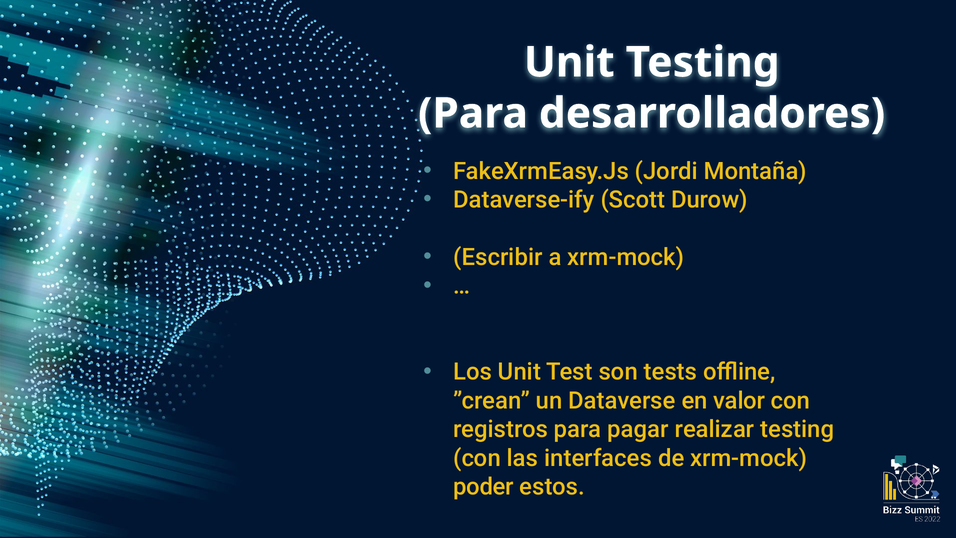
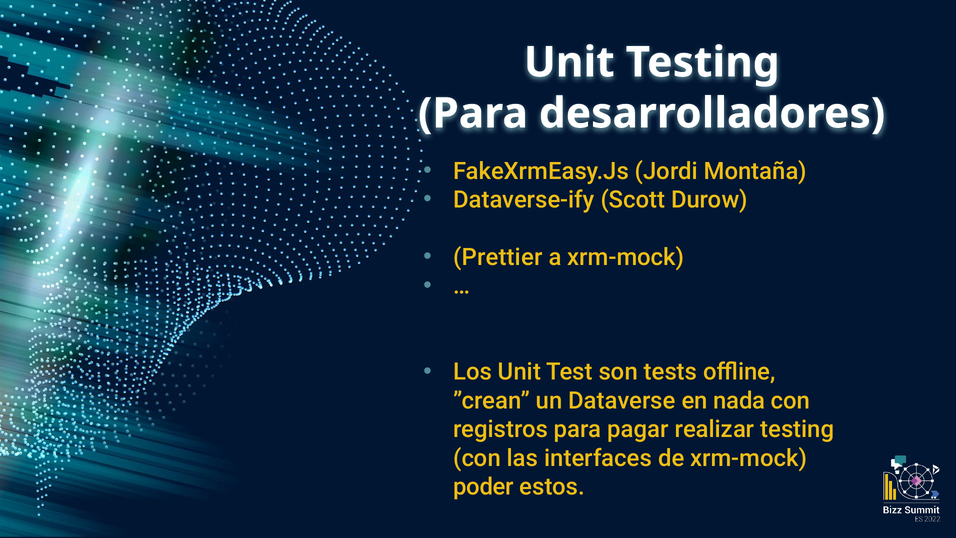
Escribir: Escribir -> Prettier
valor: valor -> nada
